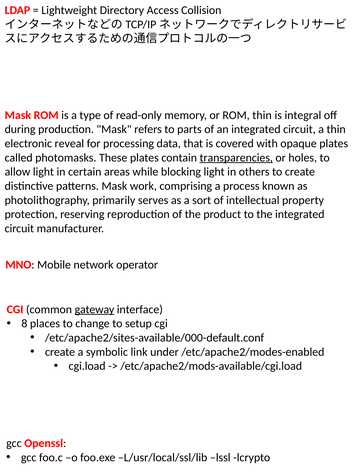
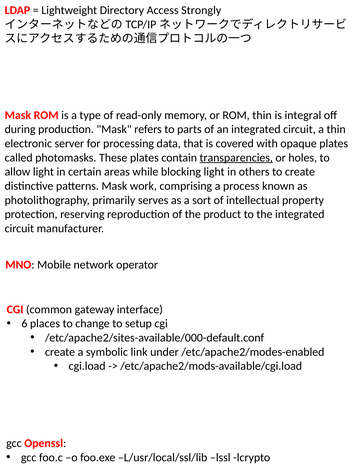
Collision: Collision -> Strongly
reveal: reveal -> server
gateway underline: present -> none
8: 8 -> 6
